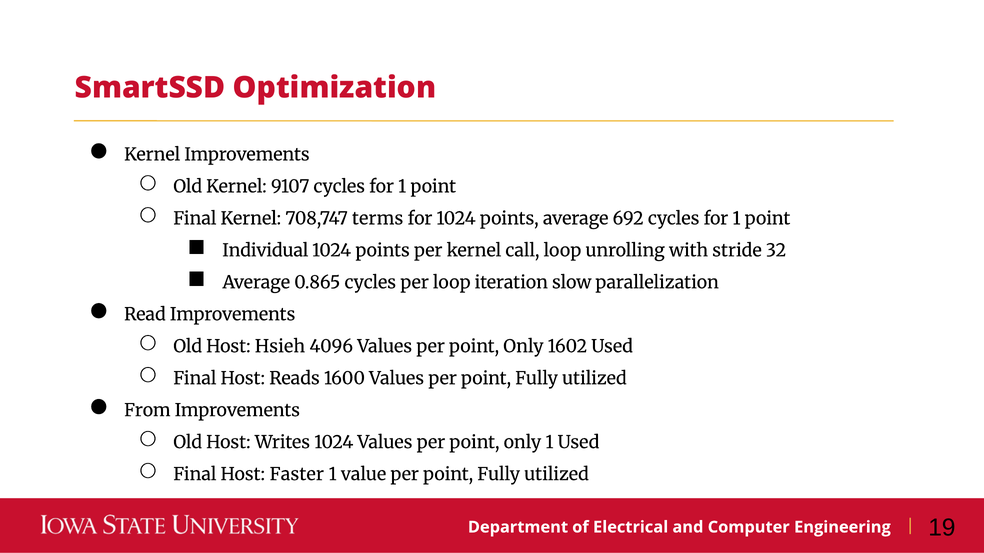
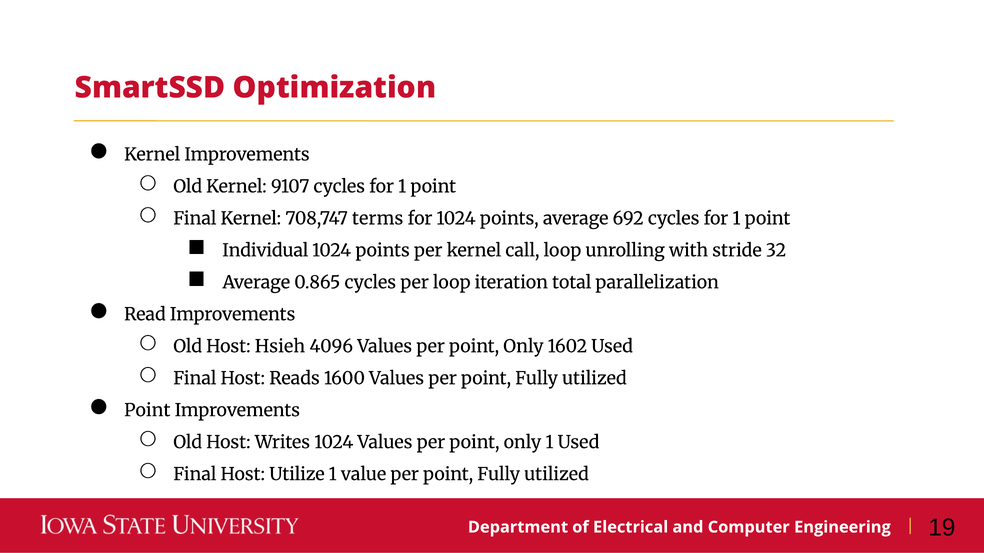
slow: slow -> total
From at (147, 411): From -> Point
Faster: Faster -> Utilize
